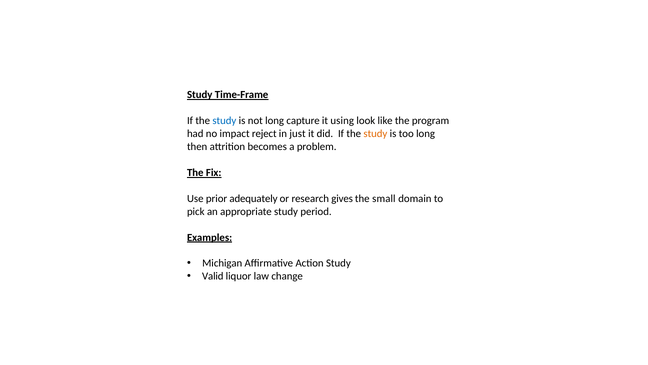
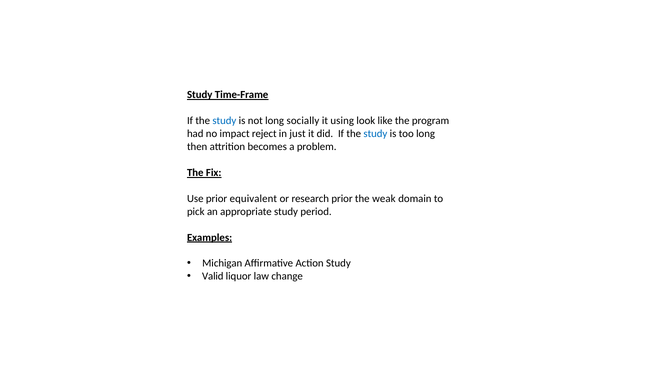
capture: capture -> socially
study at (375, 134) colour: orange -> blue
adequately: adequately -> equivalent
research gives: gives -> prior
small: small -> weak
